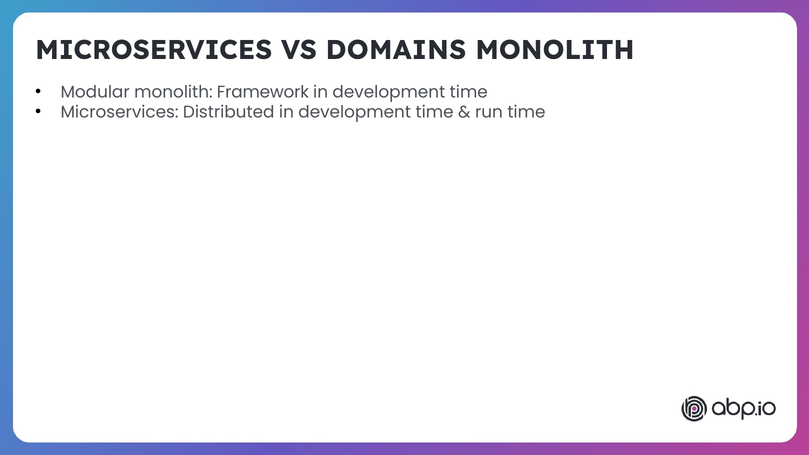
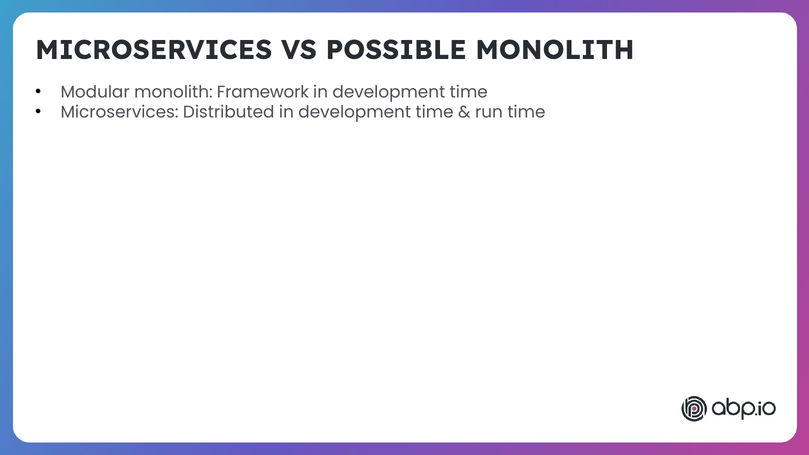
DOMAINS: DOMAINS -> POSSIBLE
